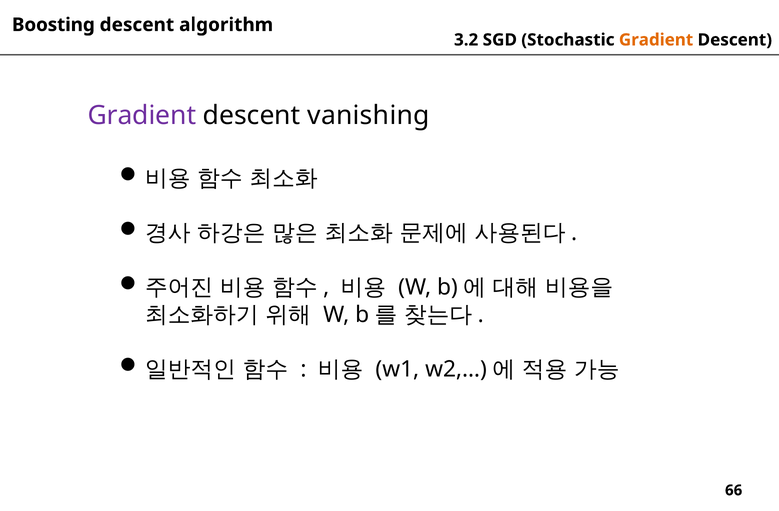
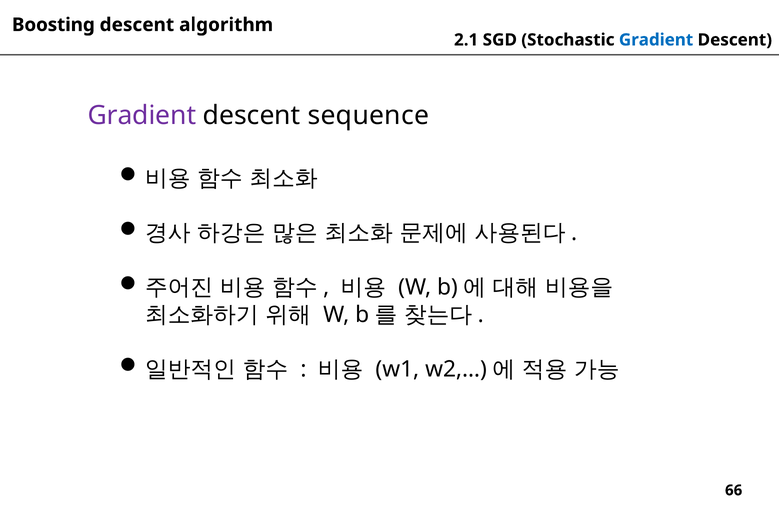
3.2: 3.2 -> 2.1
Gradient at (656, 40) colour: orange -> blue
vanishing: vanishing -> sequence
